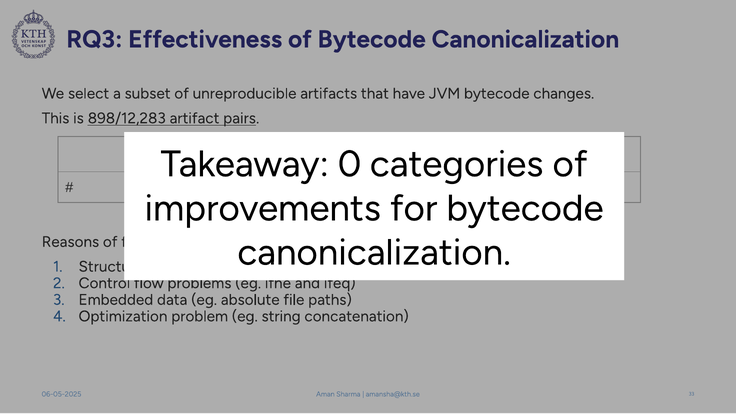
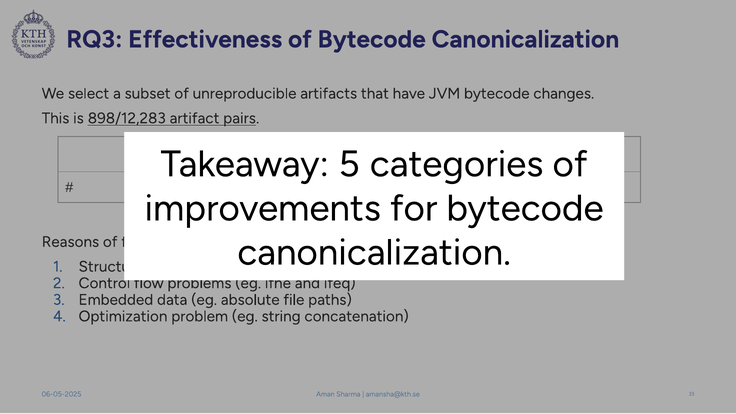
0: 0 -> 5
